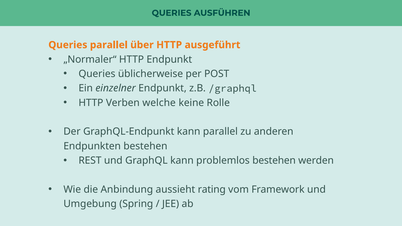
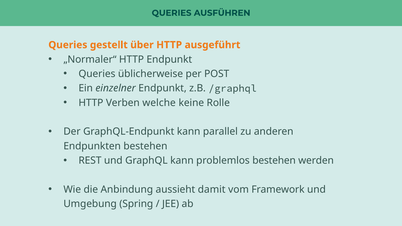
Queries parallel: parallel -> gestellt
rating: rating -> damit
